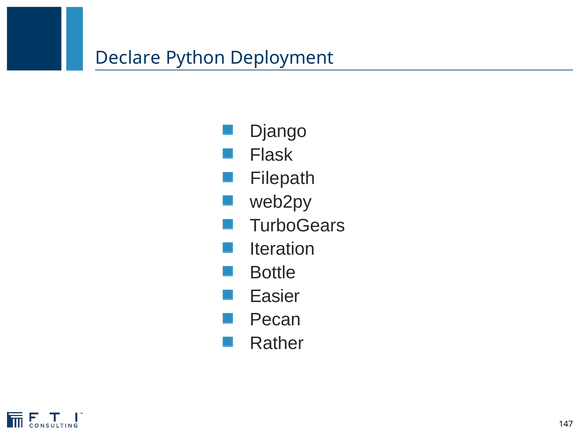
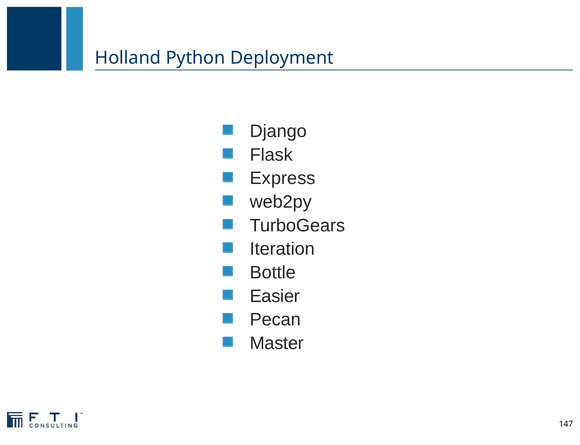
Declare: Declare -> Holland
Filepath: Filepath -> Express
Rather: Rather -> Master
